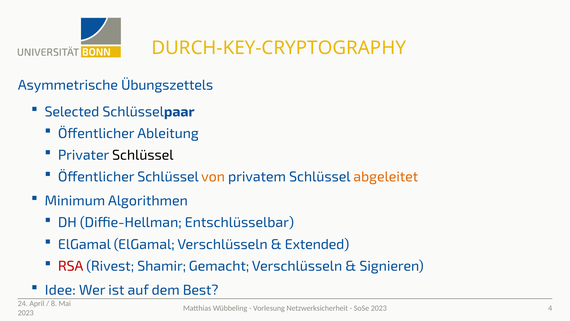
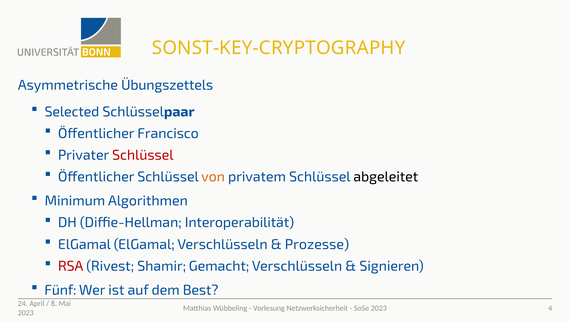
DURCH-KEY-CRYPTOGRAPHY: DURCH-KEY-CRYPTOGRAPHY -> SONST-KEY-CRYPTOGRAPHY
Ableitung: Ableitung -> Francisco
Schlüssel at (143, 155) colour: black -> red
abgeleitet colour: orange -> black
Entschlüsselbar: Entschlüsselbar -> Interoperabilität
Extended: Extended -> Prozesse
Idee: Idee -> Fünf
